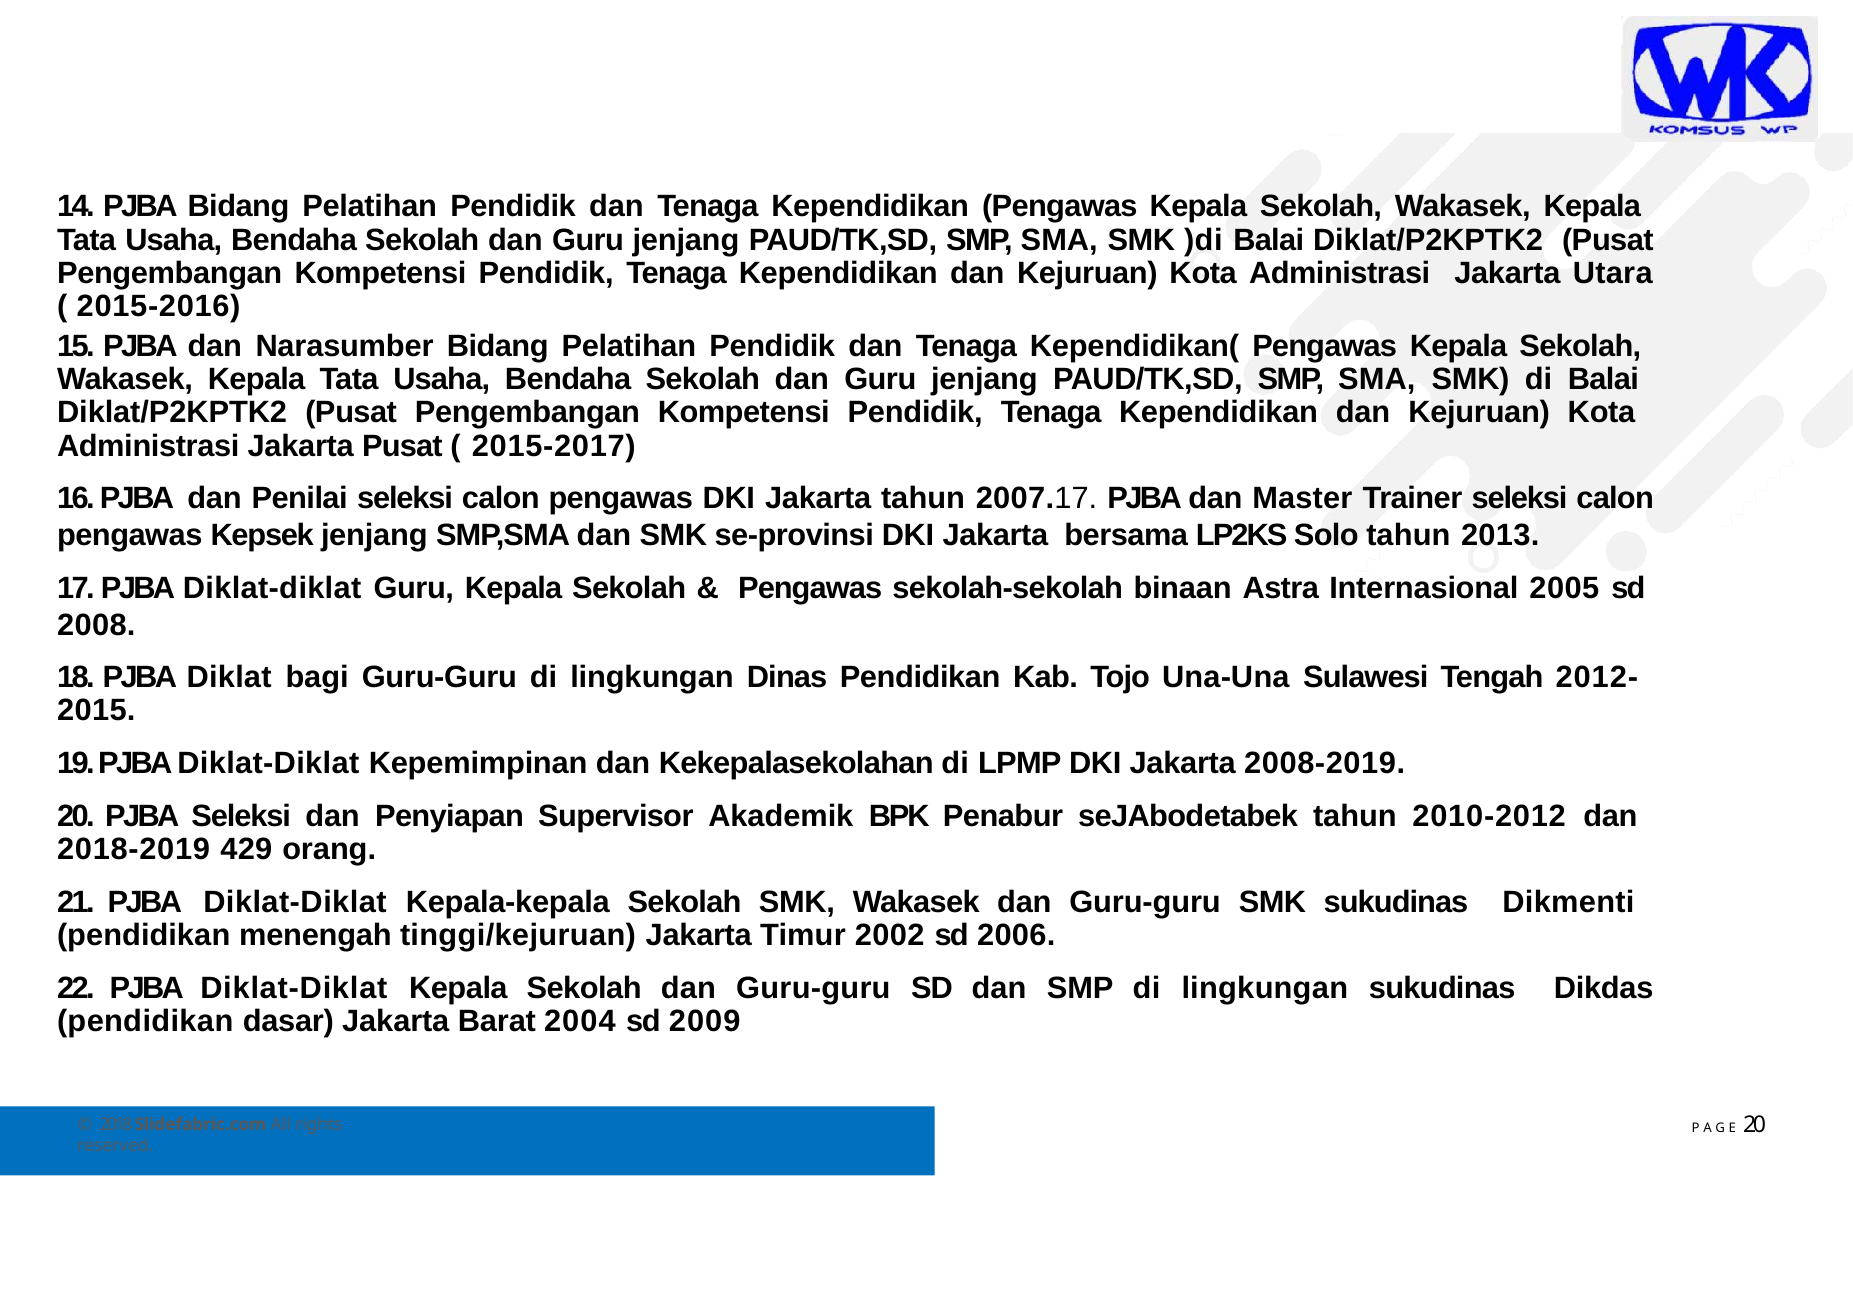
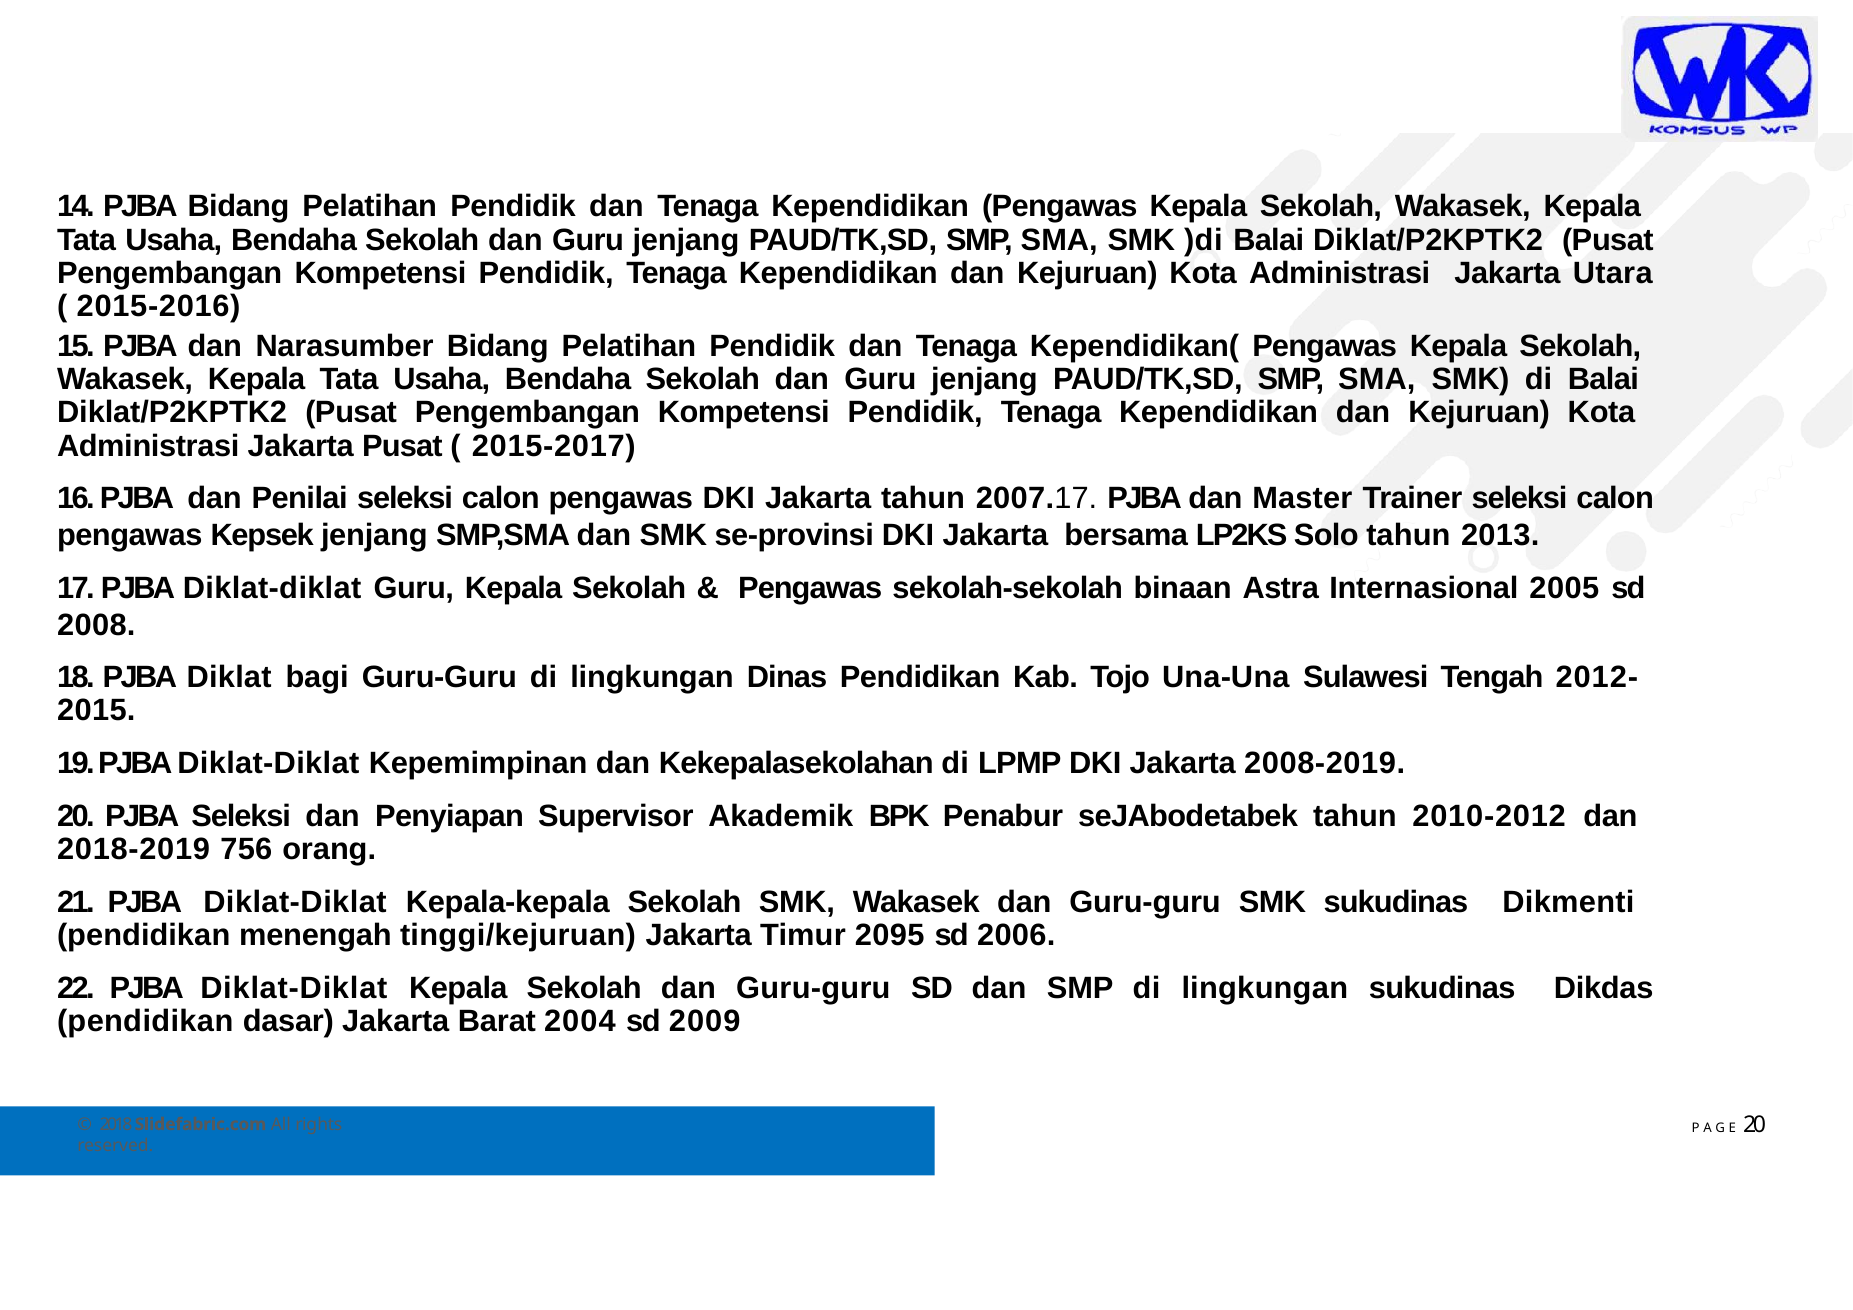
429: 429 -> 756
2002: 2002 -> 2095
